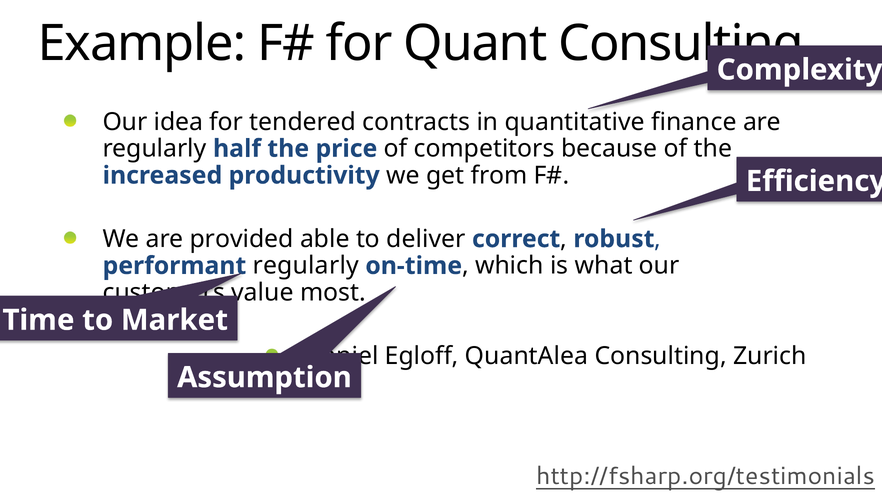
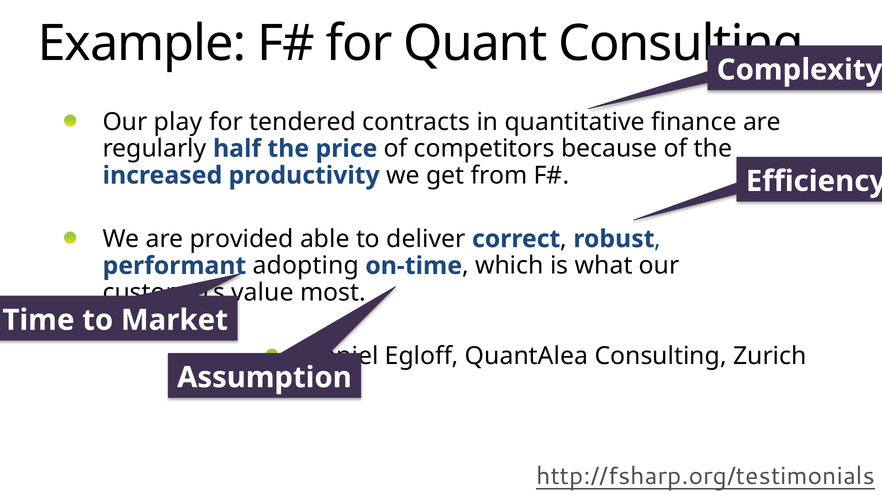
idea: idea -> play
regularly at (306, 266): regularly -> adopting
